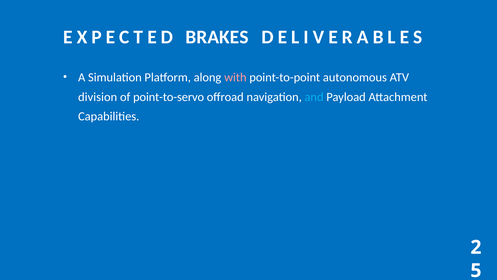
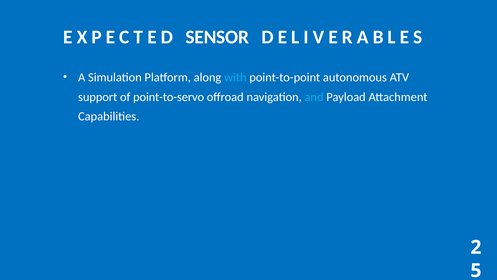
BRAKES: BRAKES -> SENSOR
with colour: pink -> light blue
division: division -> support
